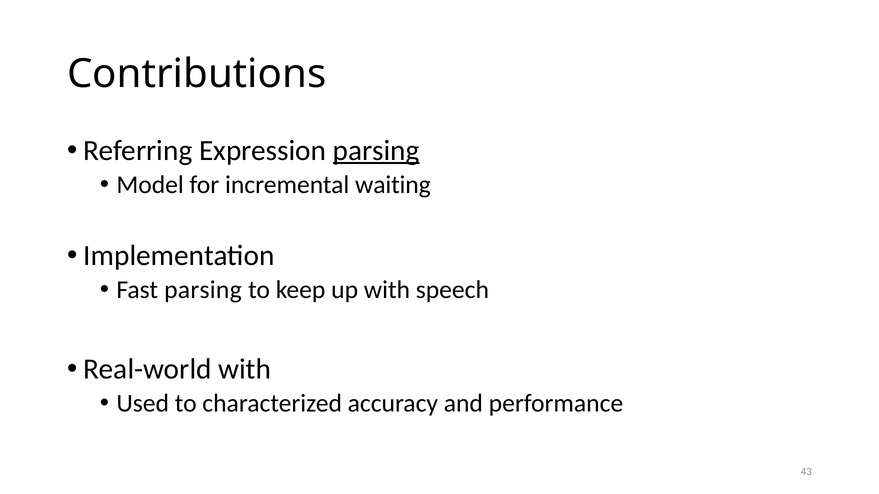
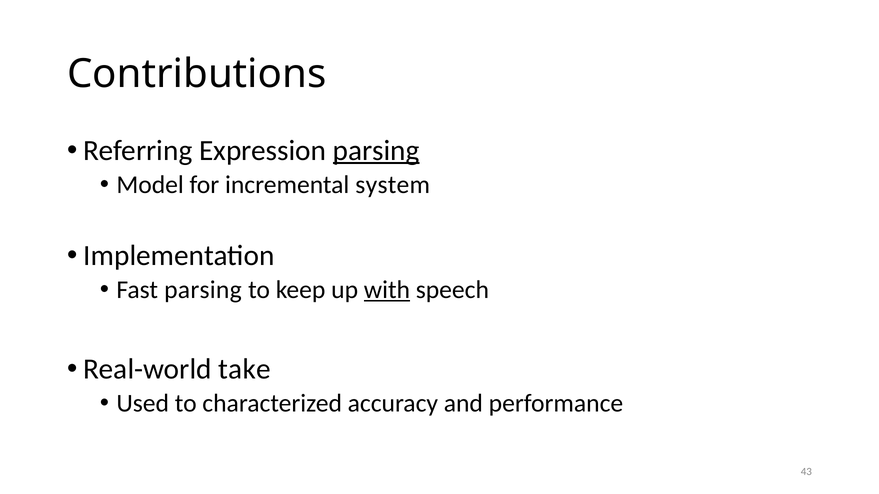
waiting: waiting -> system
with at (387, 290) underline: none -> present
Real-world with: with -> take
